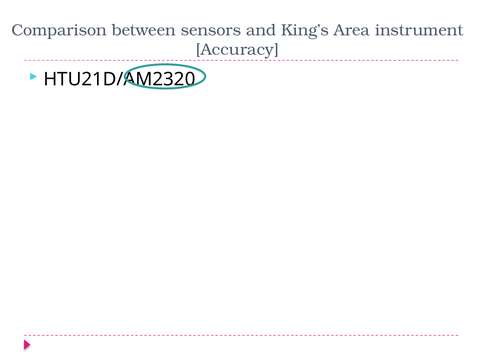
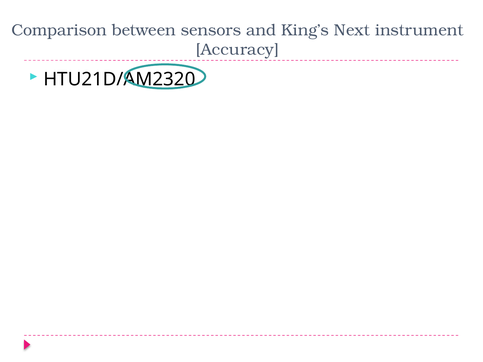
Area: Area -> Next
